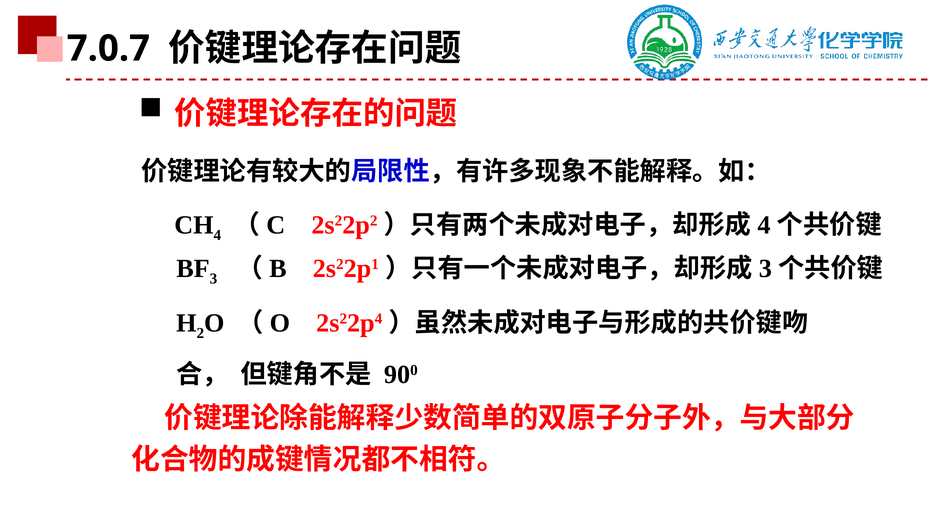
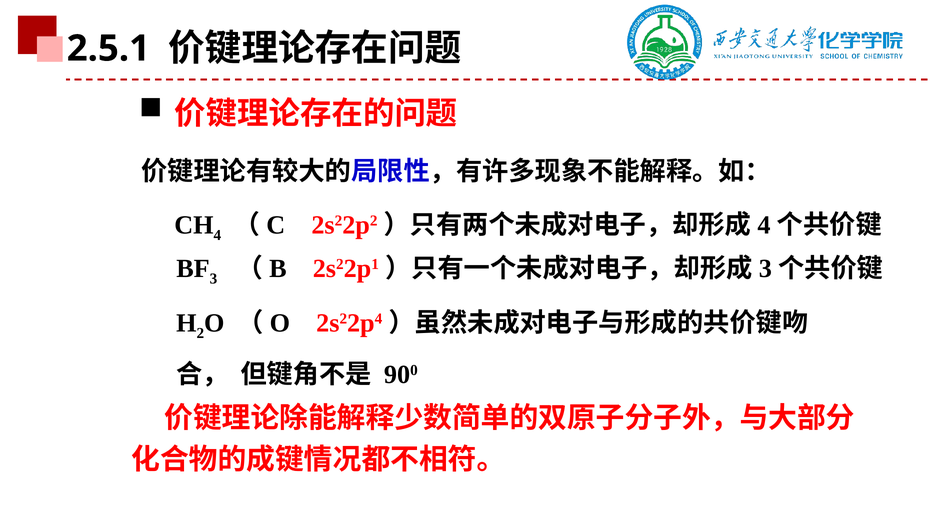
7.0.7: 7.0.7 -> 2.5.1
